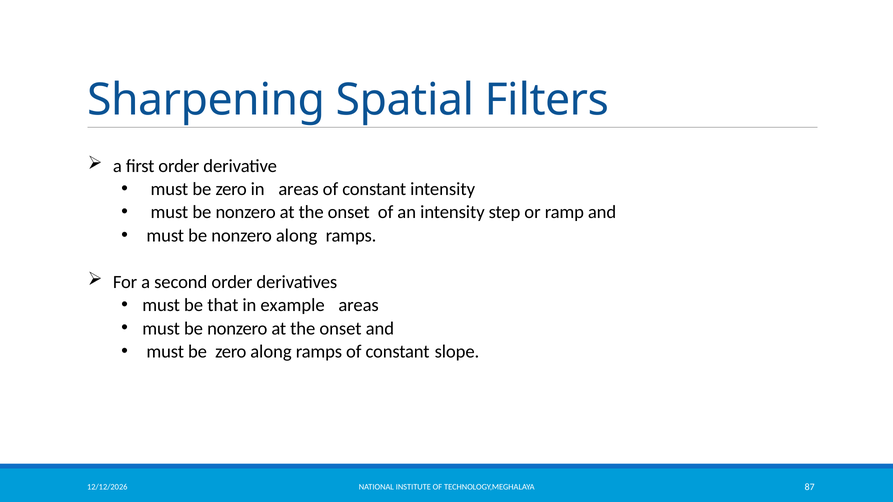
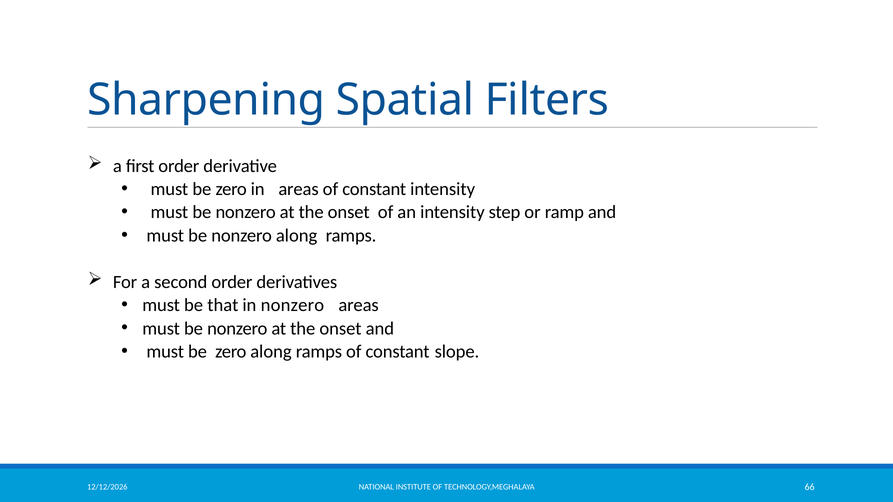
in example: example -> nonzero
87: 87 -> 66
